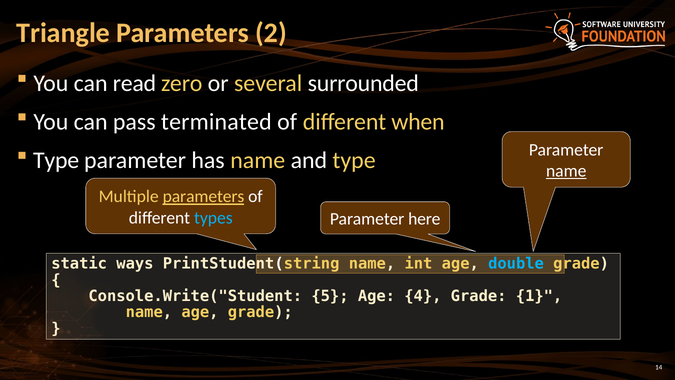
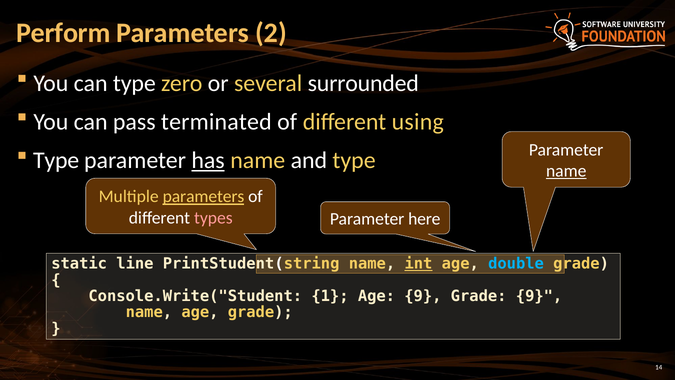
Triangle: Triangle -> Perform
can read: read -> type
when: when -> using
has underline: none -> present
types colour: light blue -> pink
ways: ways -> line
int underline: none -> present
5: 5 -> 1
Age 4: 4 -> 9
Grade 1: 1 -> 9
